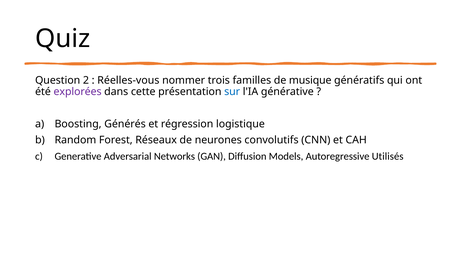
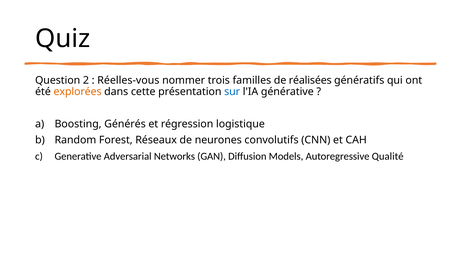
musique: musique -> réalisées
explorées colour: purple -> orange
Utilisés: Utilisés -> Qualité
